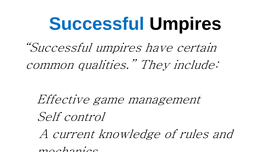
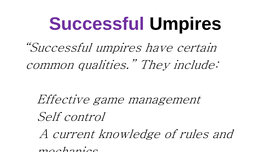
Successful at (97, 24) colour: blue -> purple
